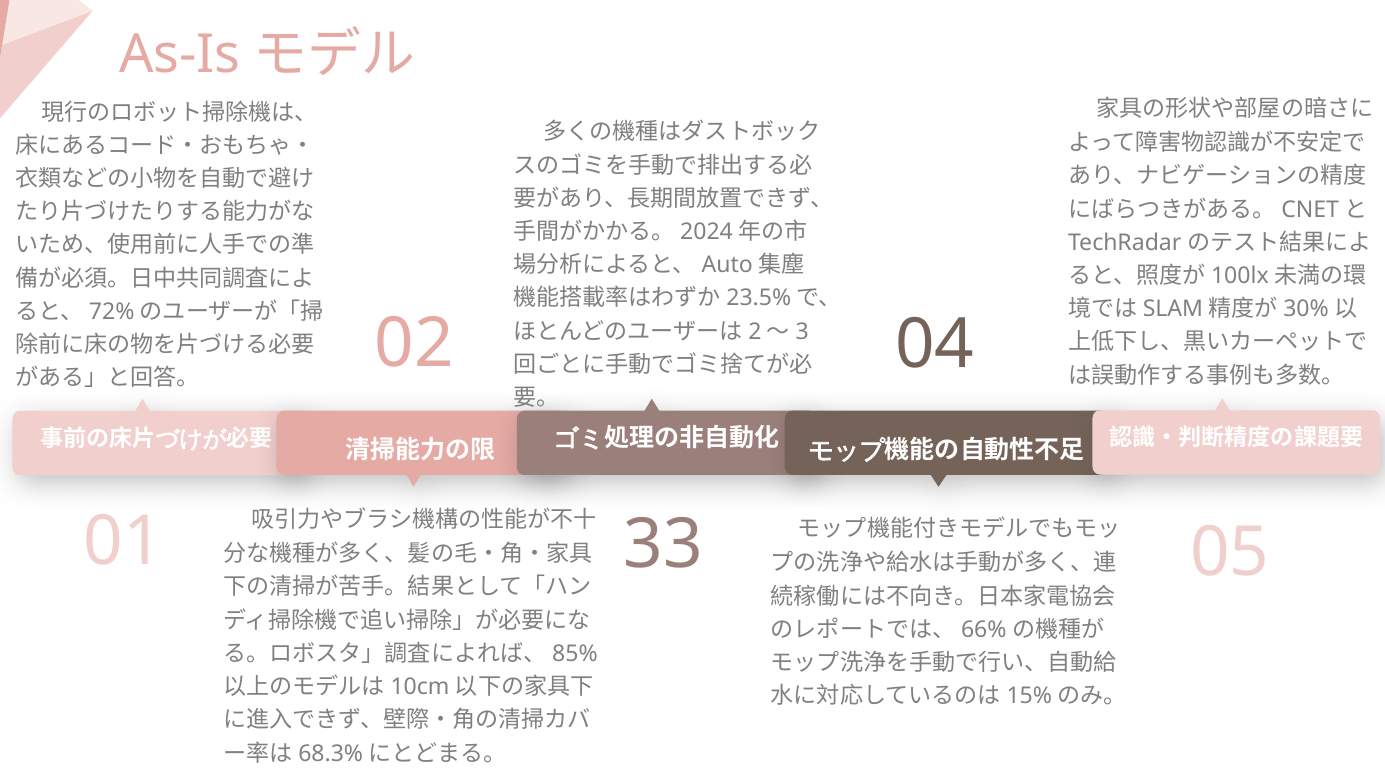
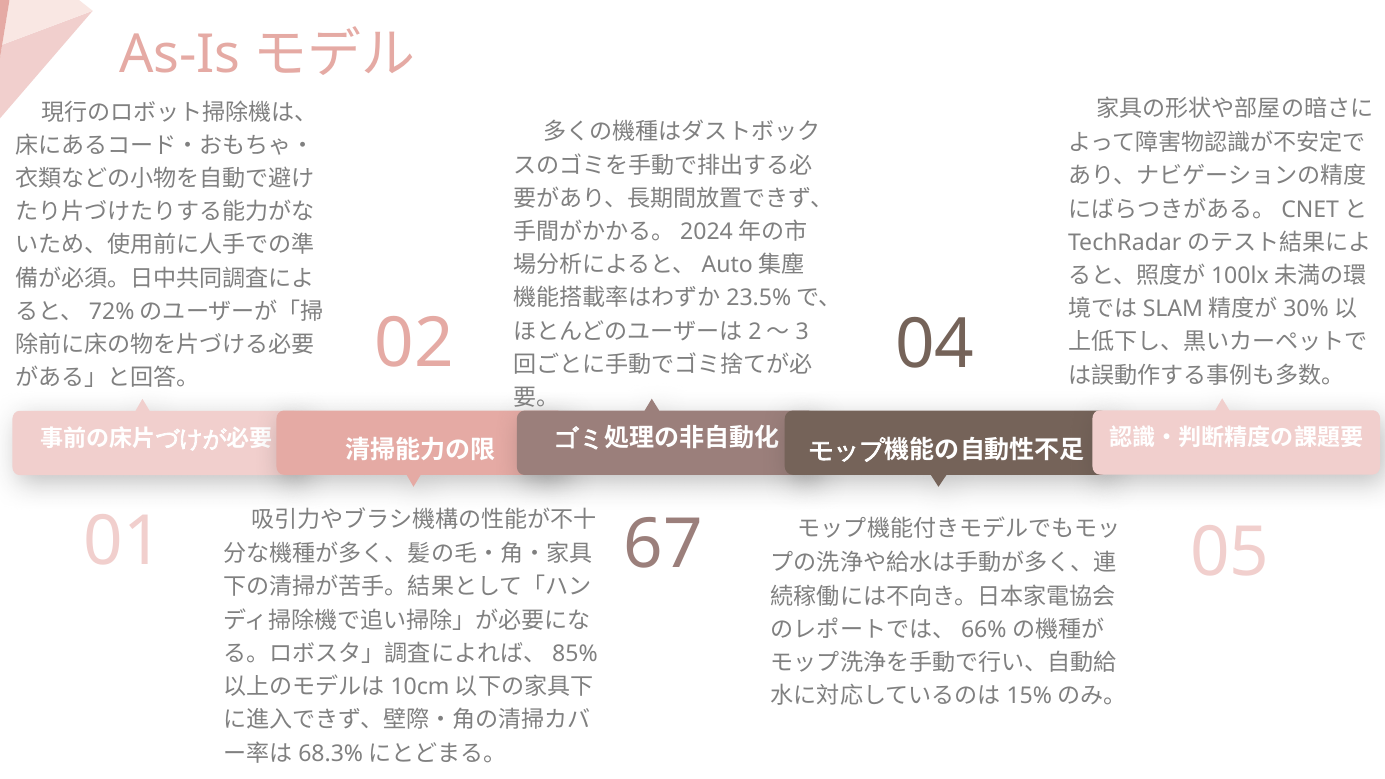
33: 33 -> 67
